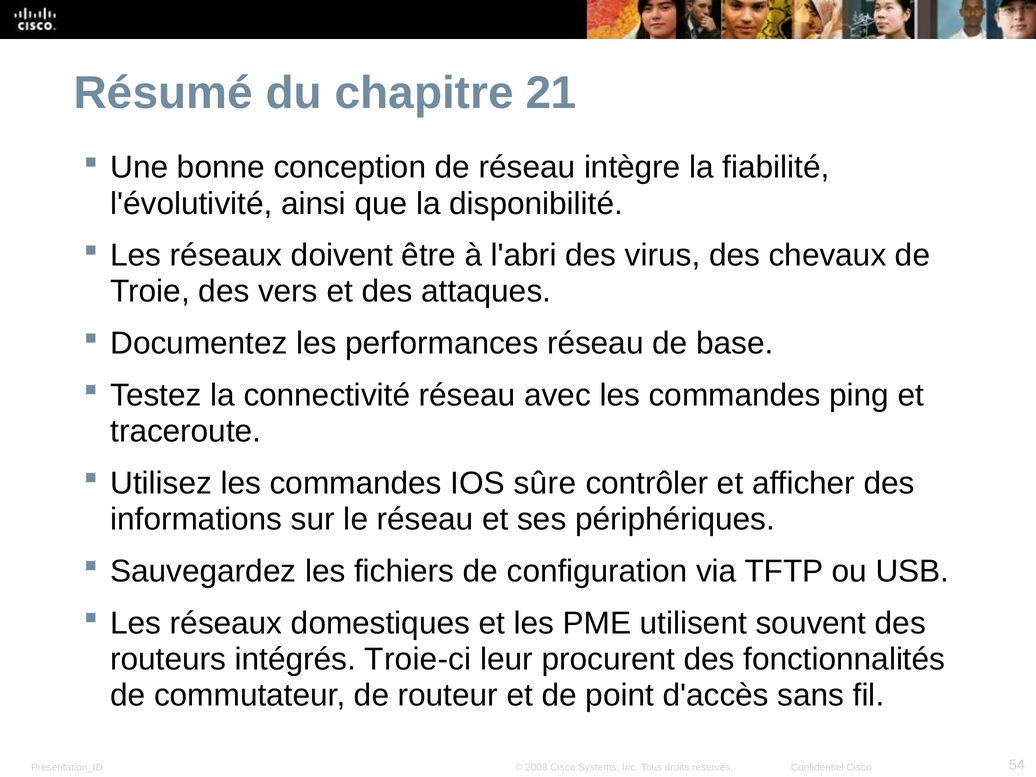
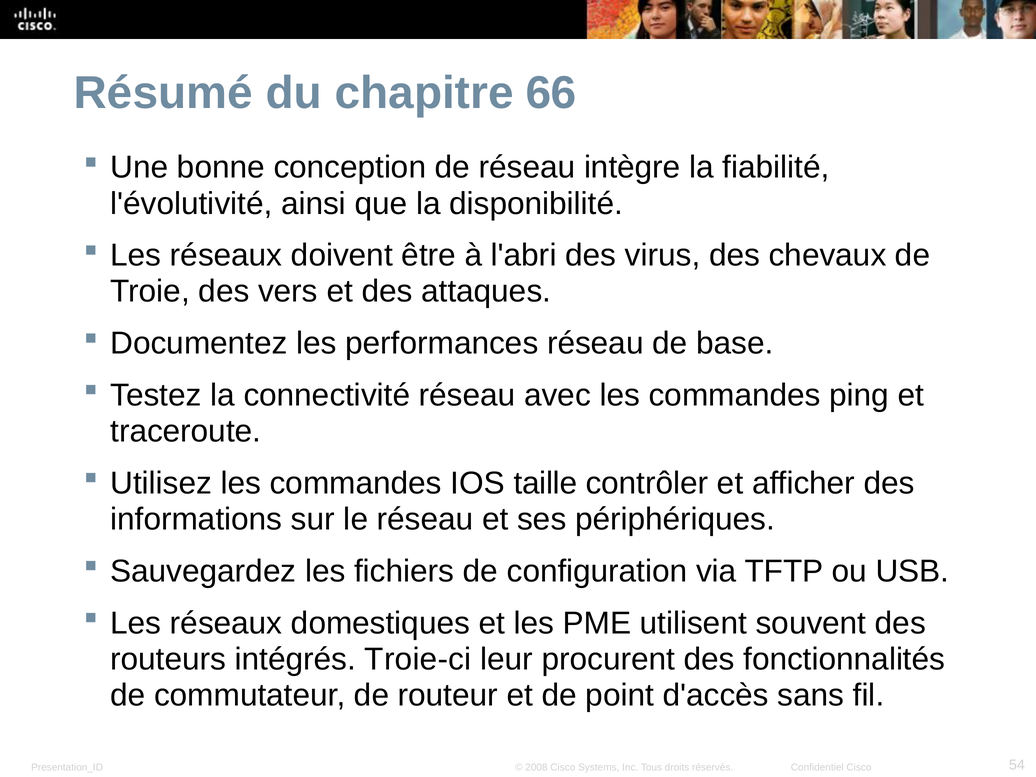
21: 21 -> 66
sûre: sûre -> taille
